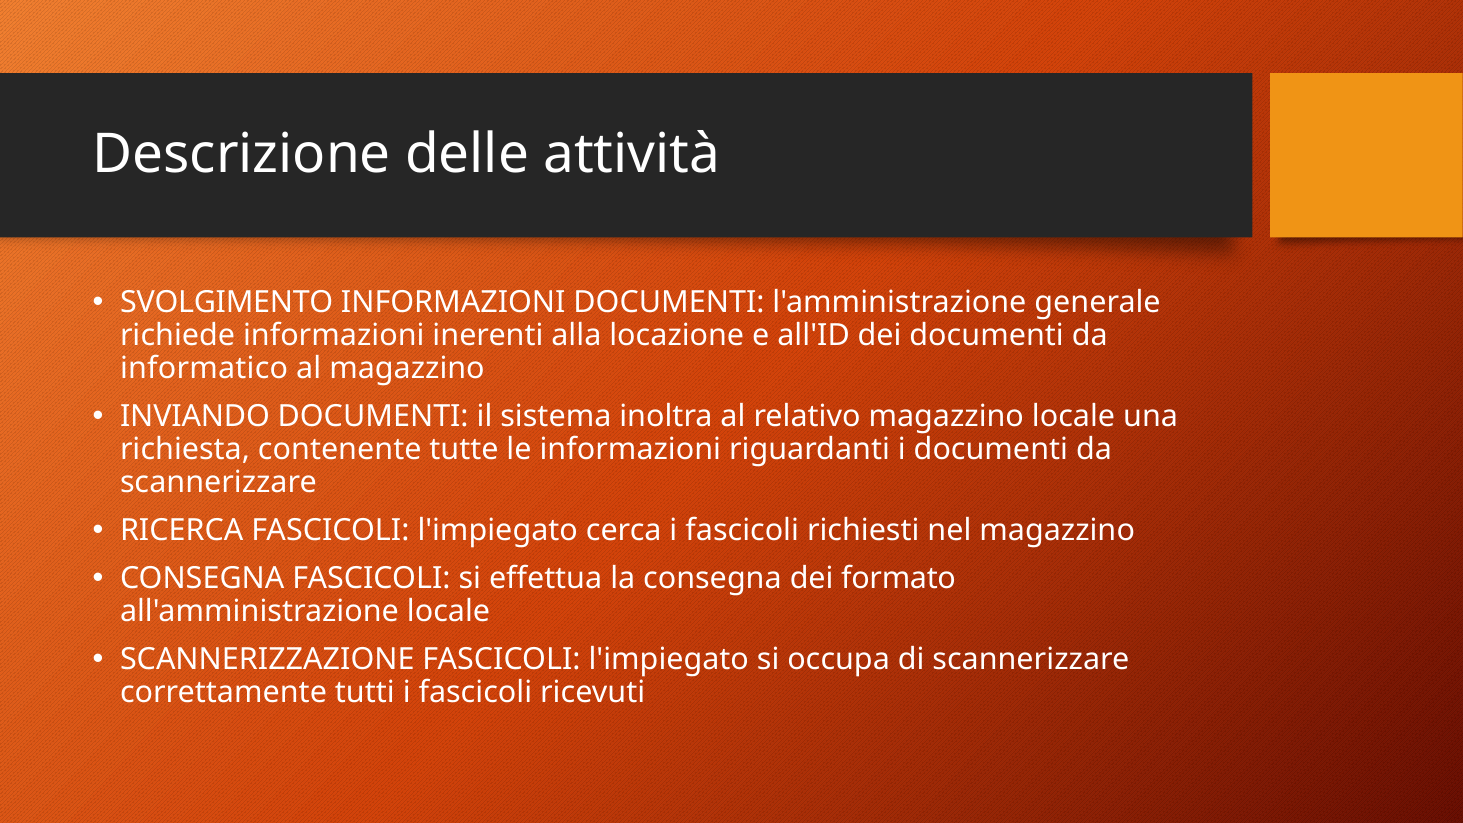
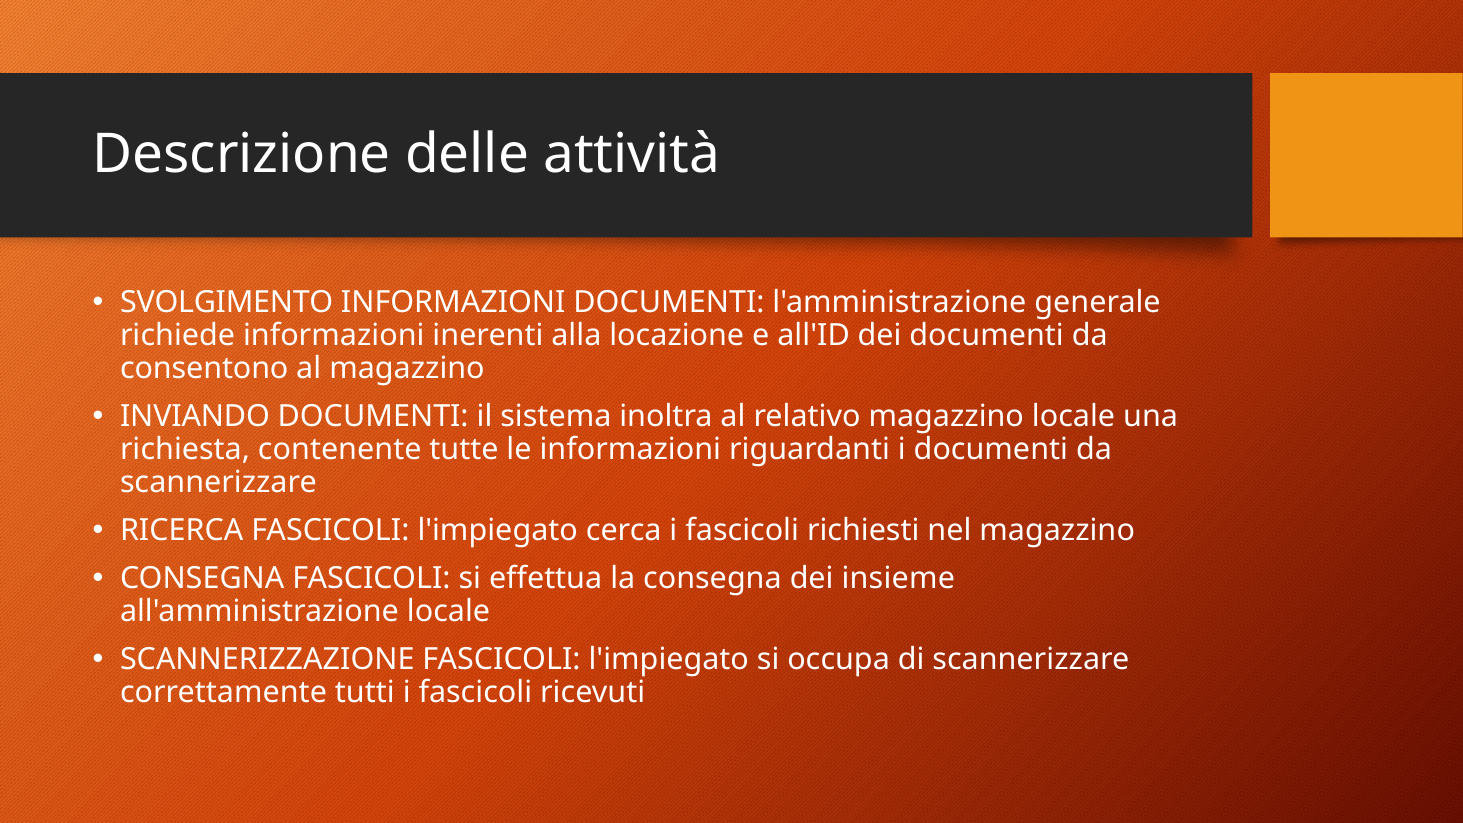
informatico: informatico -> consentono
formato: formato -> insieme
